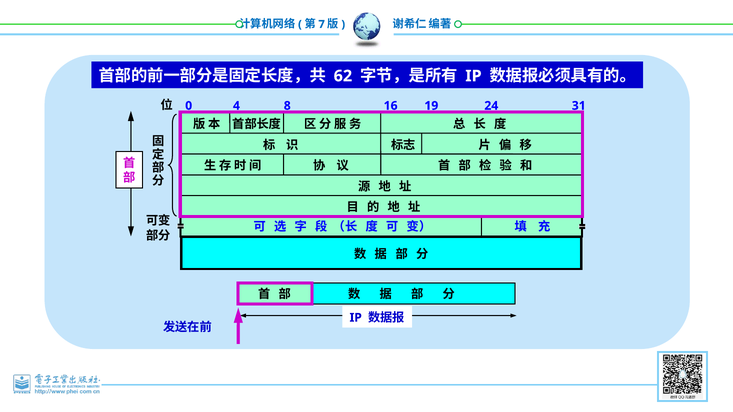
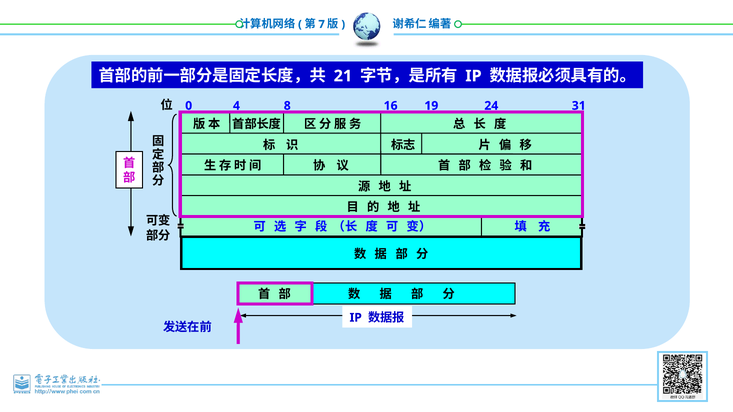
62: 62 -> 21
